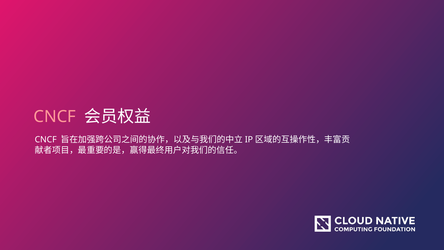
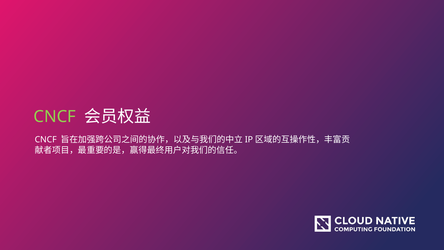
CNCF at (55, 116) colour: pink -> light green
